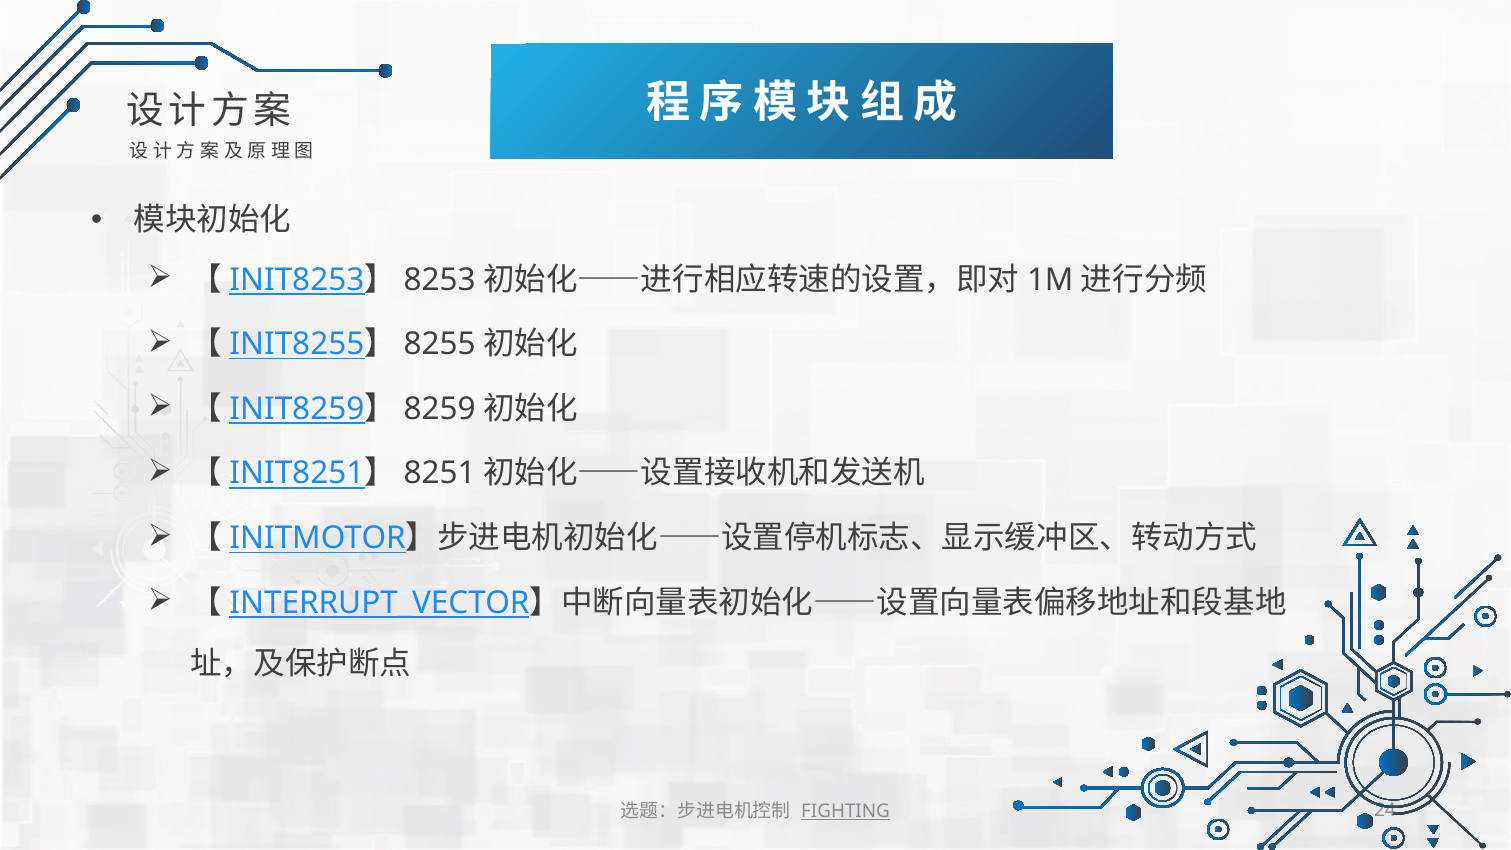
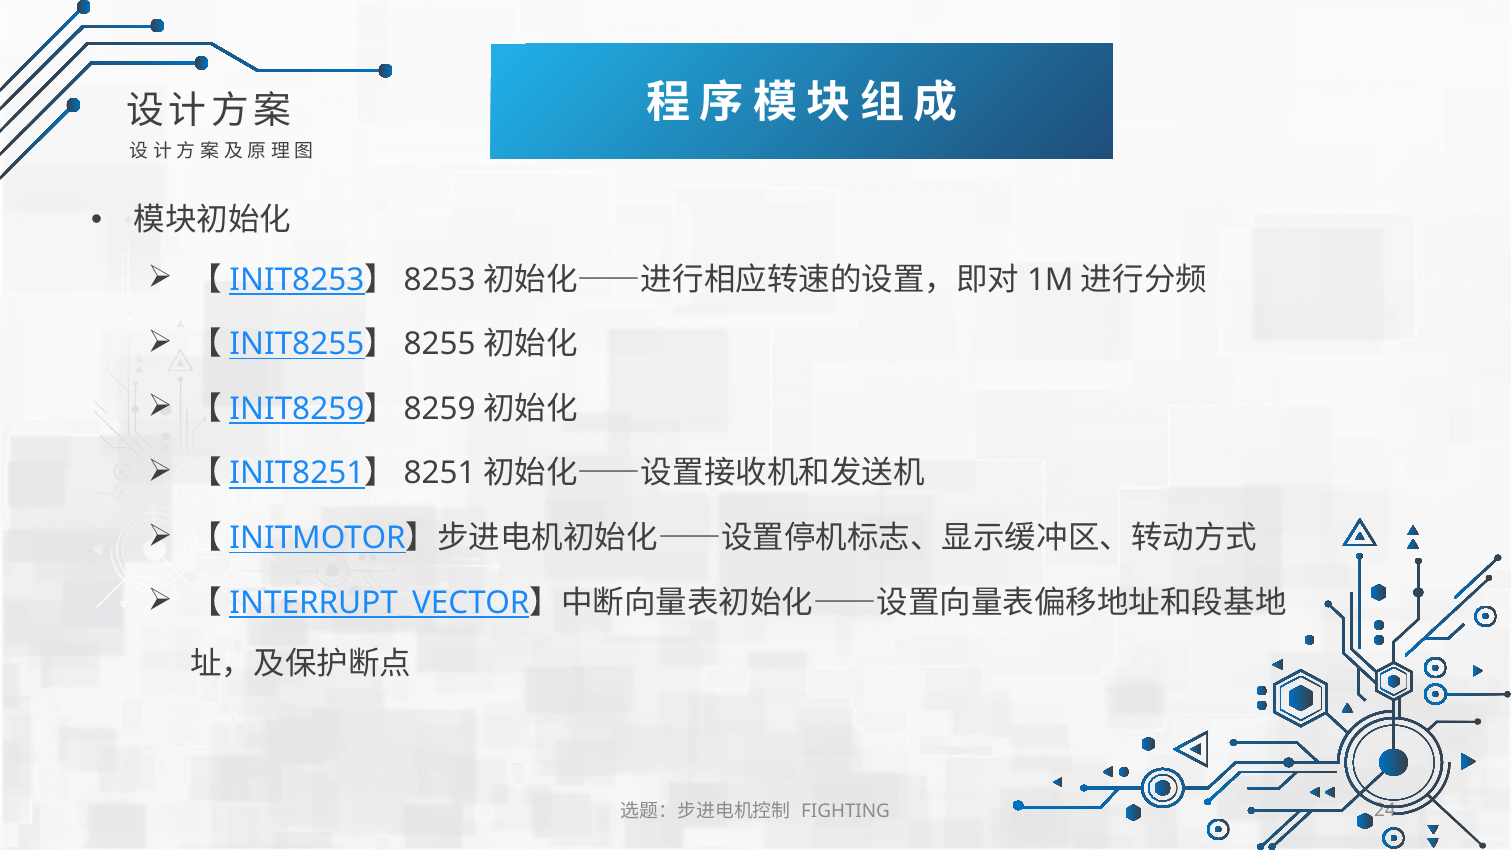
FIGHTING underline: present -> none
